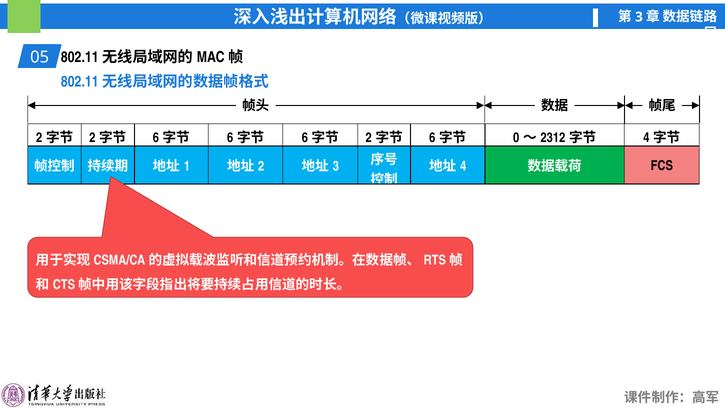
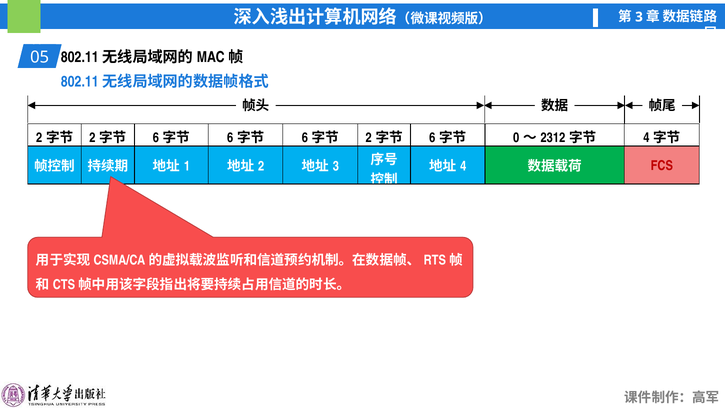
FCS colour: black -> red
